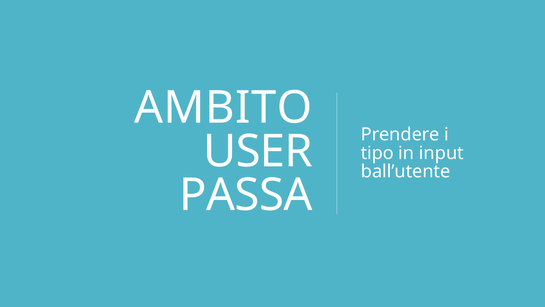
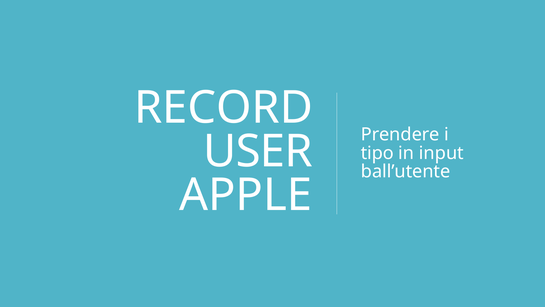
AMBITO: AMBITO -> RECORD
PASSA: PASSA -> APPLE
